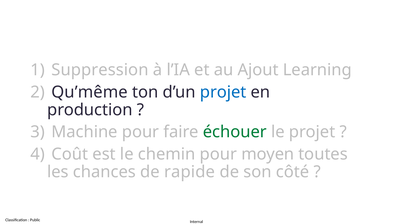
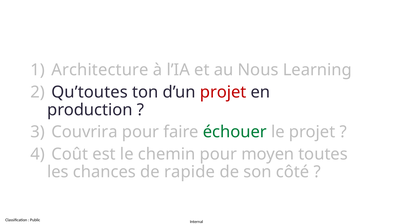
Suppression: Suppression -> Architecture
Ajout: Ajout -> Nous
Qu’même: Qu’même -> Qu’toutes
projet at (223, 92) colour: blue -> red
Machine: Machine -> Couvrira
